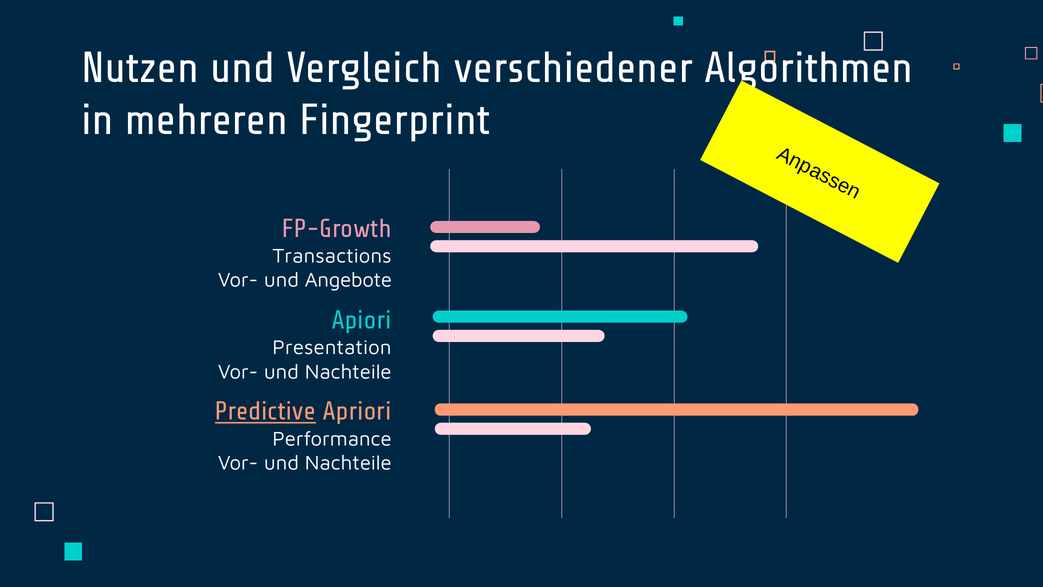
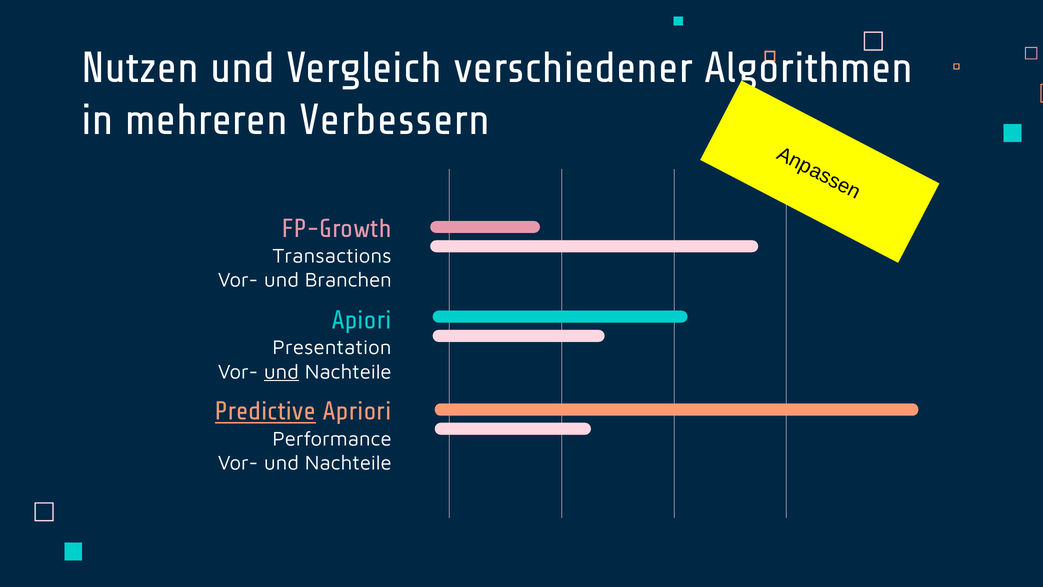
Fingerprint: Fingerprint -> Verbessern
Angebote: Angebote -> Branchen
und at (281, 372) underline: none -> present
